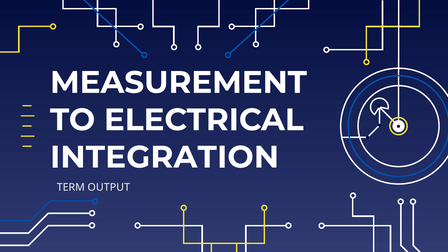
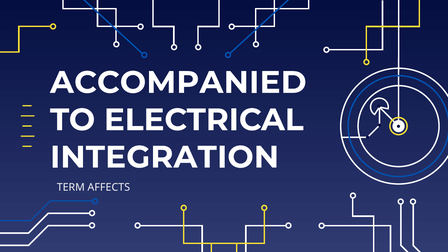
MEASUREMENT: MEASUREMENT -> ACCOMPANIED
OUTPUT: OUTPUT -> AFFECTS
